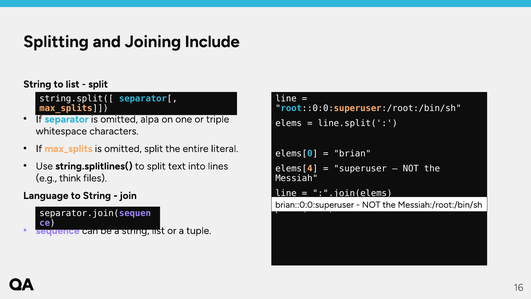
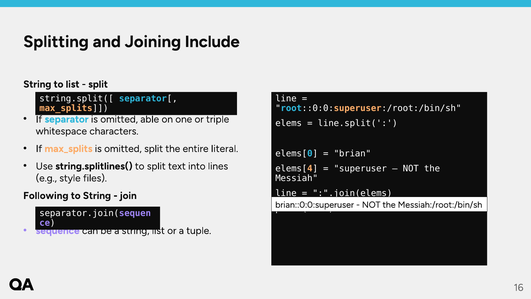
alpa: alpa -> able
think: think -> style
Language: Language -> Following
